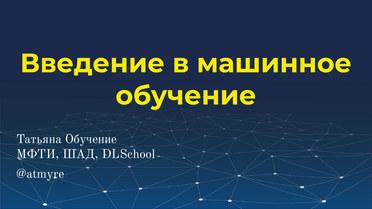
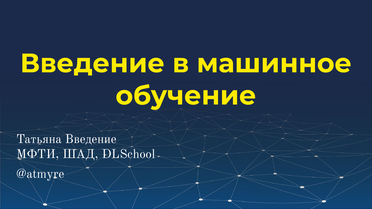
Татьяна Обучение: Обучение -> Введение
